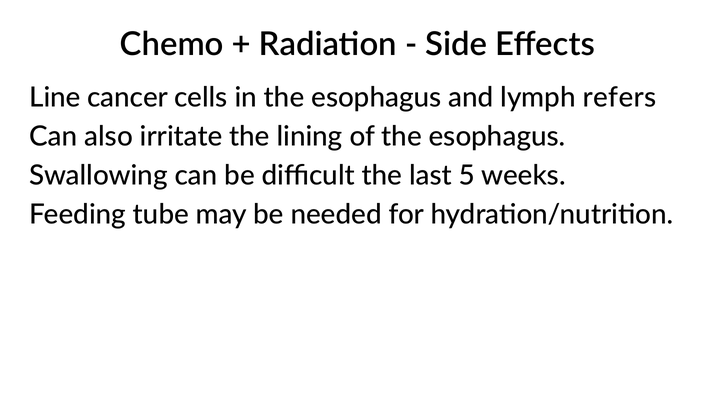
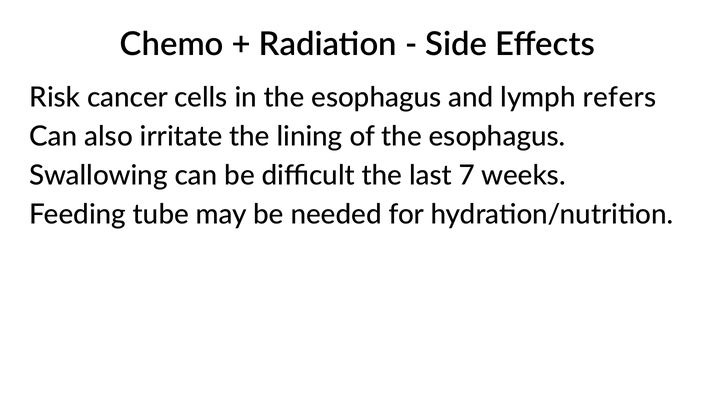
Line: Line -> Risk
5: 5 -> 7
